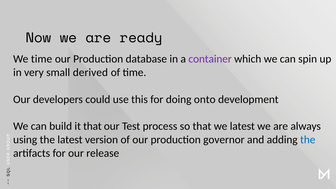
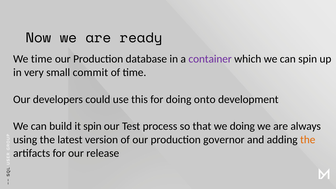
derived: derived -> commit
it that: that -> spin
we latest: latest -> doing
the at (308, 140) colour: blue -> orange
